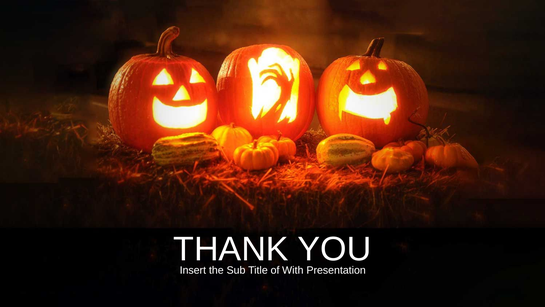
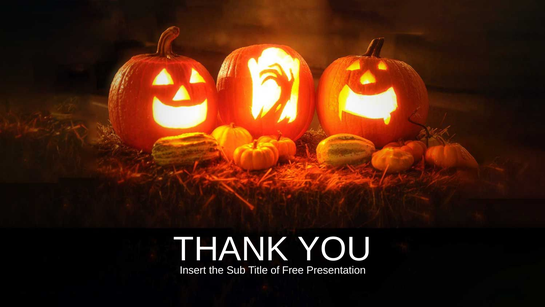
With: With -> Free
